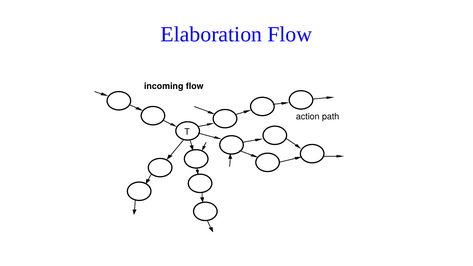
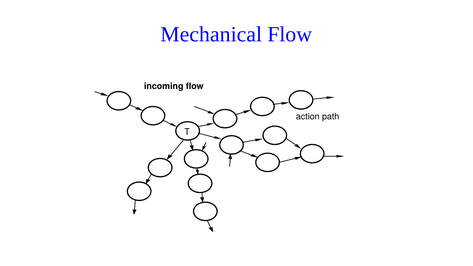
Elaboration: Elaboration -> Mechanical
